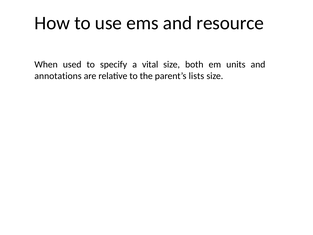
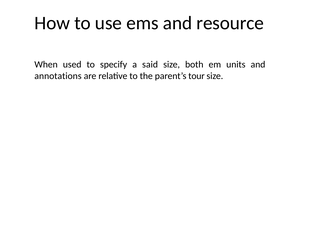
vital: vital -> said
lists: lists -> tour
